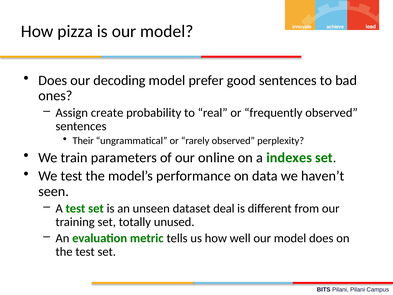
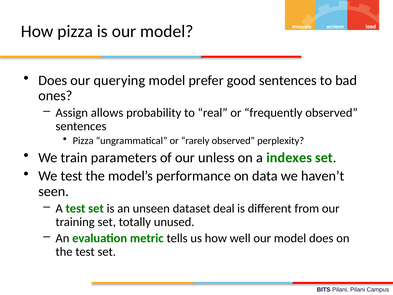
decoding: decoding -> querying
create: create -> allows
Their at (83, 141): Their -> Pizza
online: online -> unless
